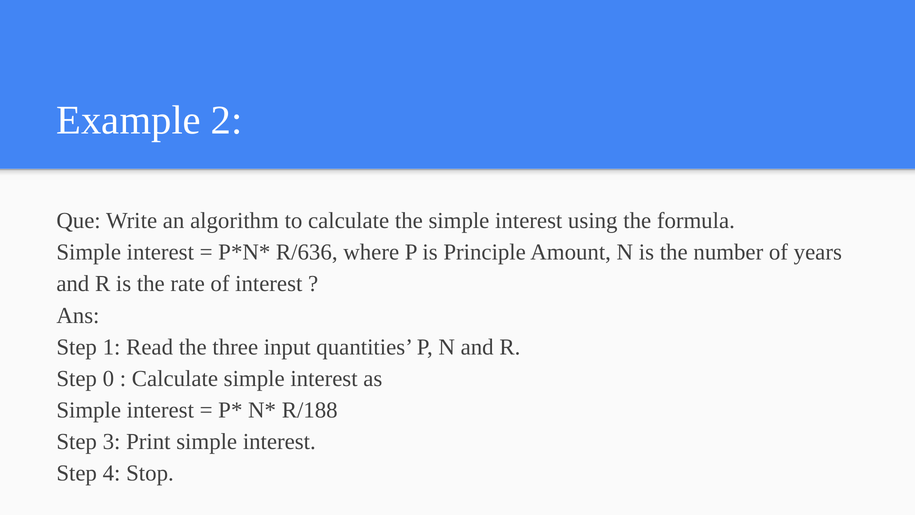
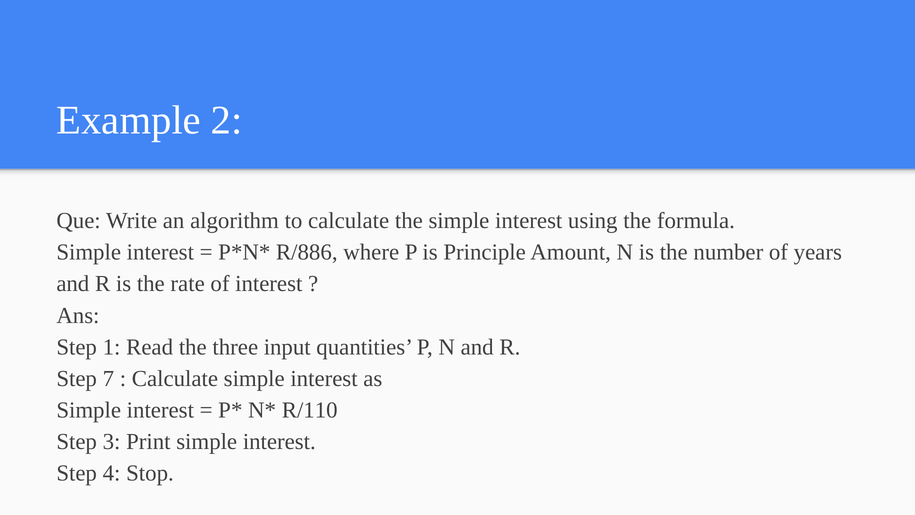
R/636: R/636 -> R/886
0: 0 -> 7
R/188: R/188 -> R/110
